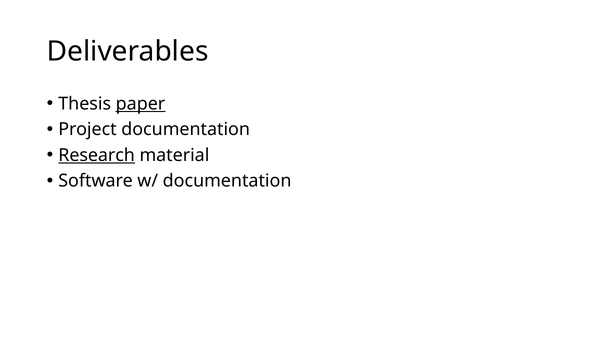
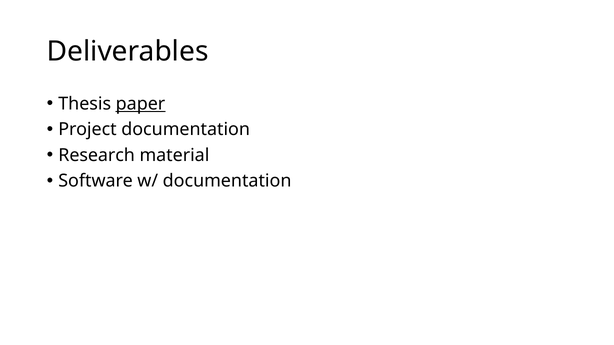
Research underline: present -> none
